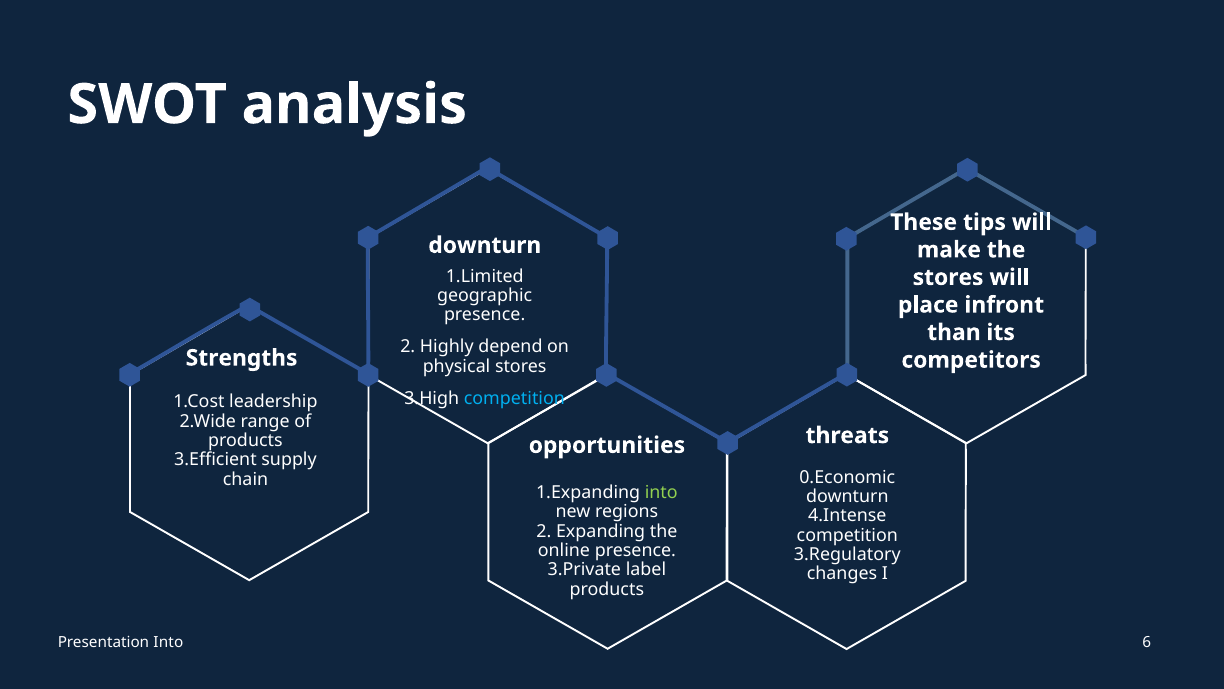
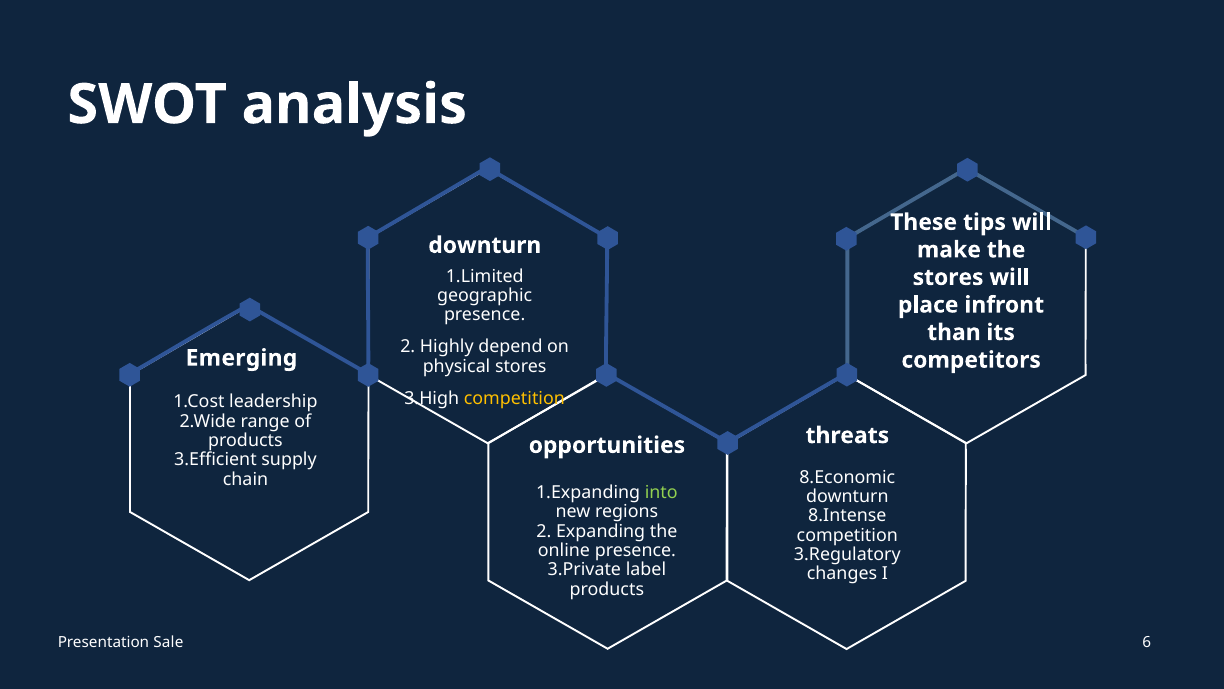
Strengths: Strengths -> Emerging
competition at (514, 398) colour: light blue -> yellow
0.Economic: 0.Economic -> 8.Economic
4.Intense: 4.Intense -> 8.Intense
Presentation Into: Into -> Sale
